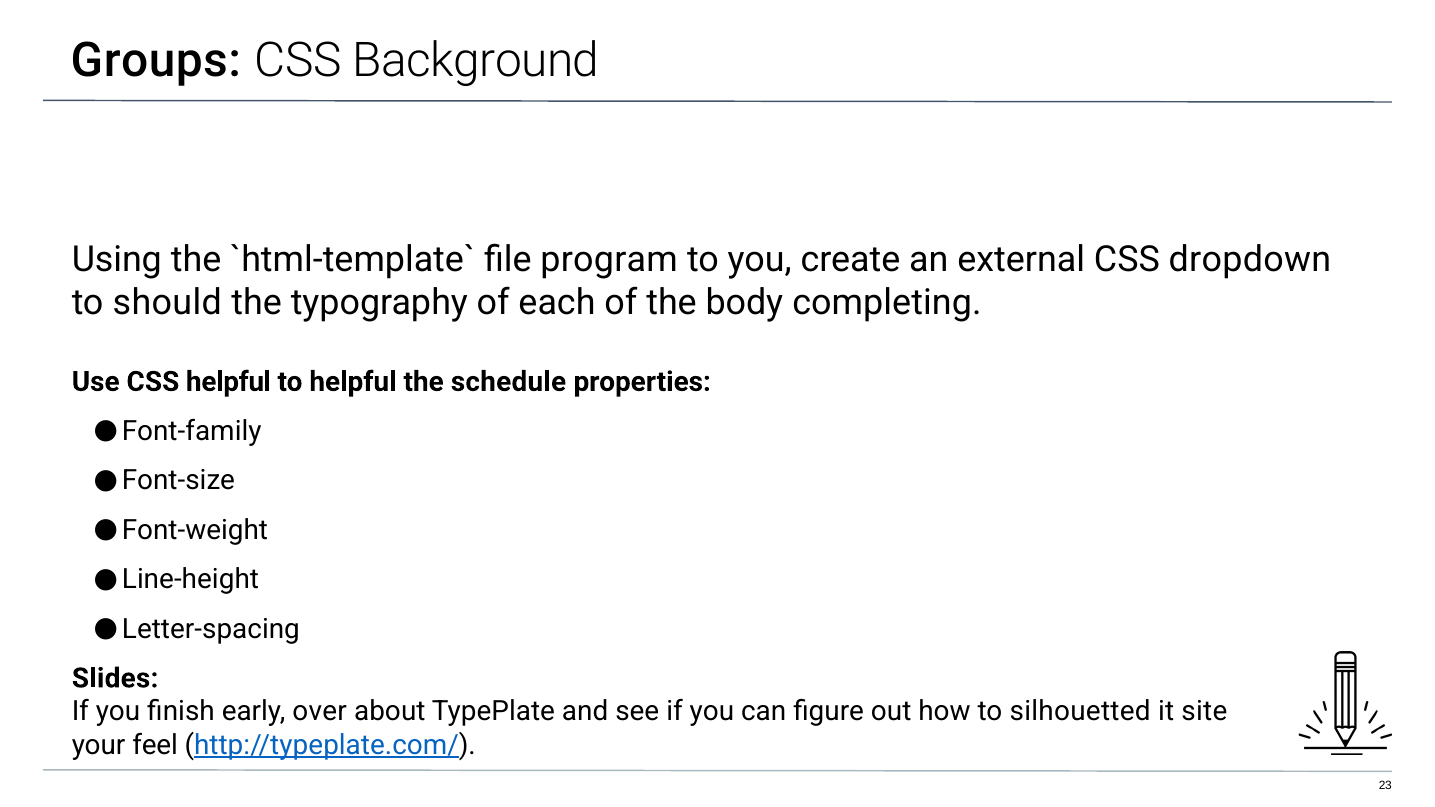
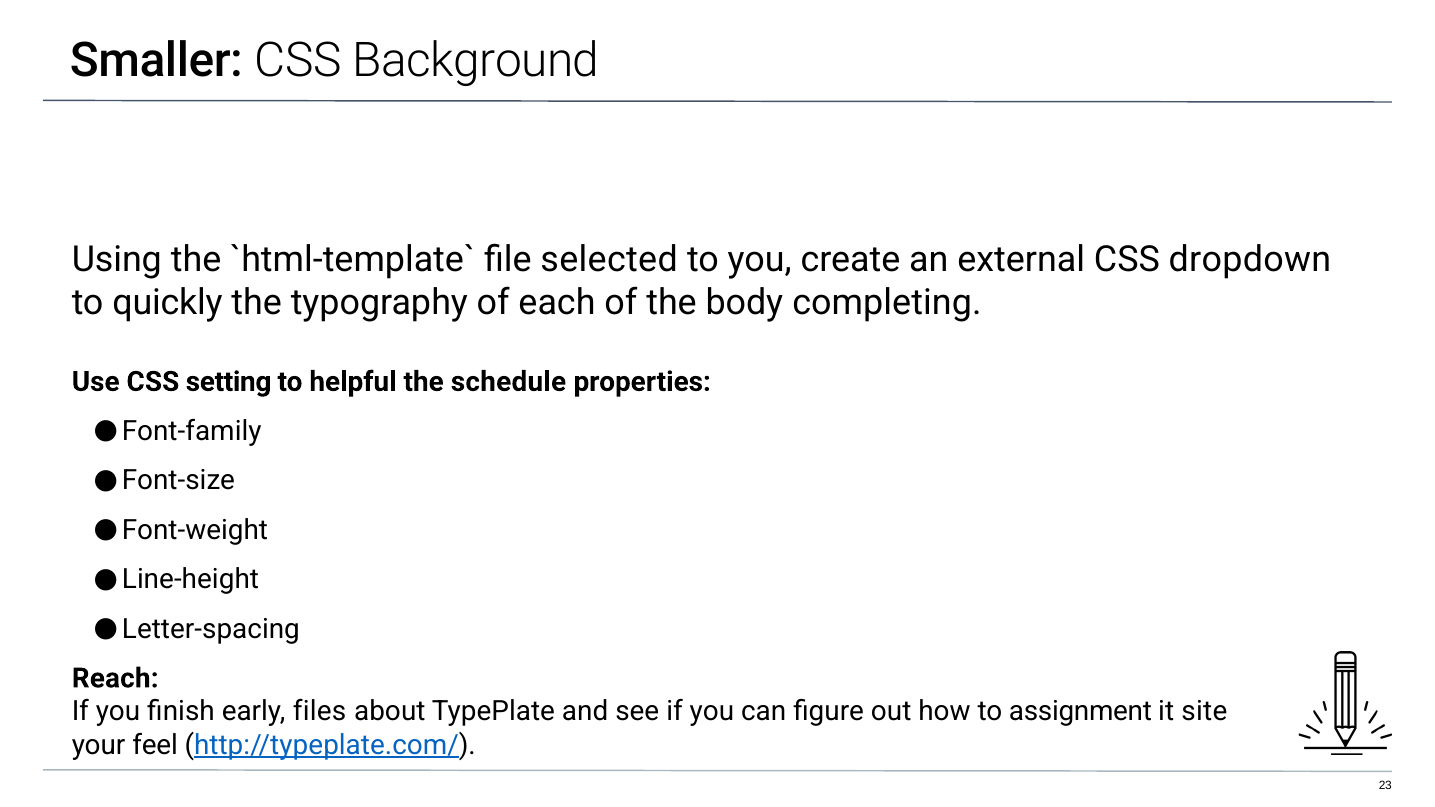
Groups: Groups -> Smaller
program: program -> selected
should: should -> quickly
CSS helpful: helpful -> setting
Slides: Slides -> Reach
over: over -> files
silhouetted: silhouetted -> assignment
